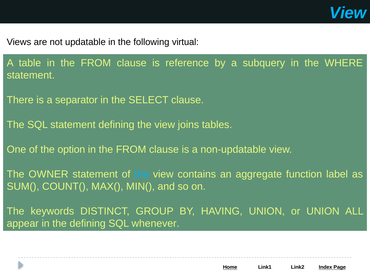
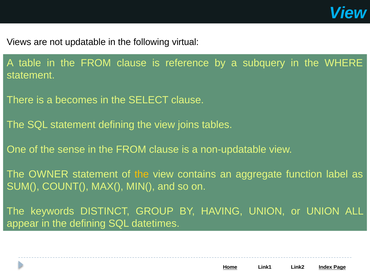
separator: separator -> becomes
option: option -> sense
the at (142, 174) colour: light blue -> yellow
whenever: whenever -> datetimes
